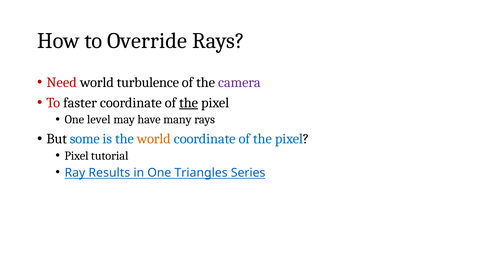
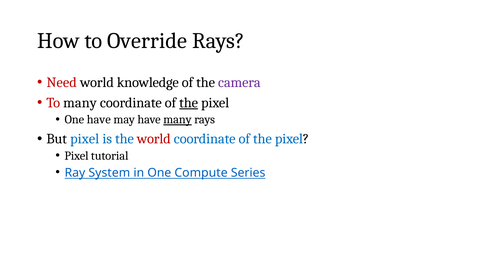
turbulence: turbulence -> knowledge
To faster: faster -> many
One level: level -> have
many at (177, 120) underline: none -> present
But some: some -> pixel
world at (154, 139) colour: orange -> red
Results: Results -> System
Triangles: Triangles -> Compute
